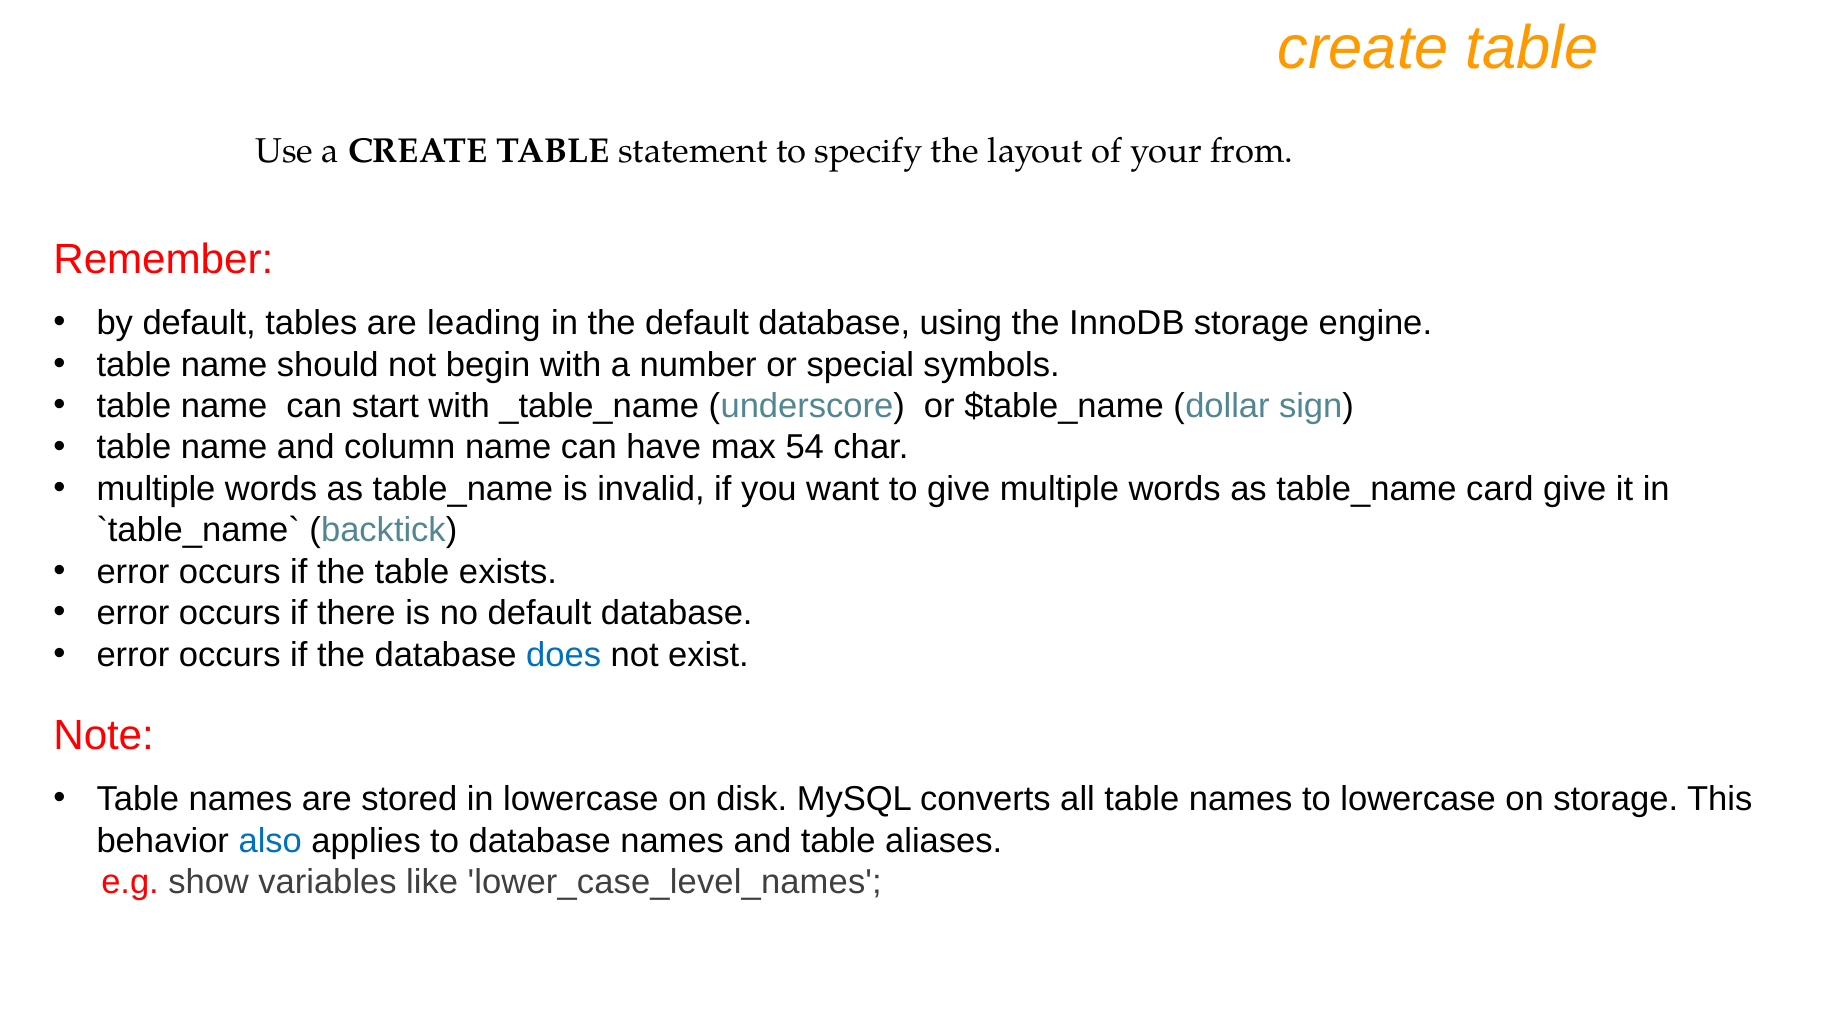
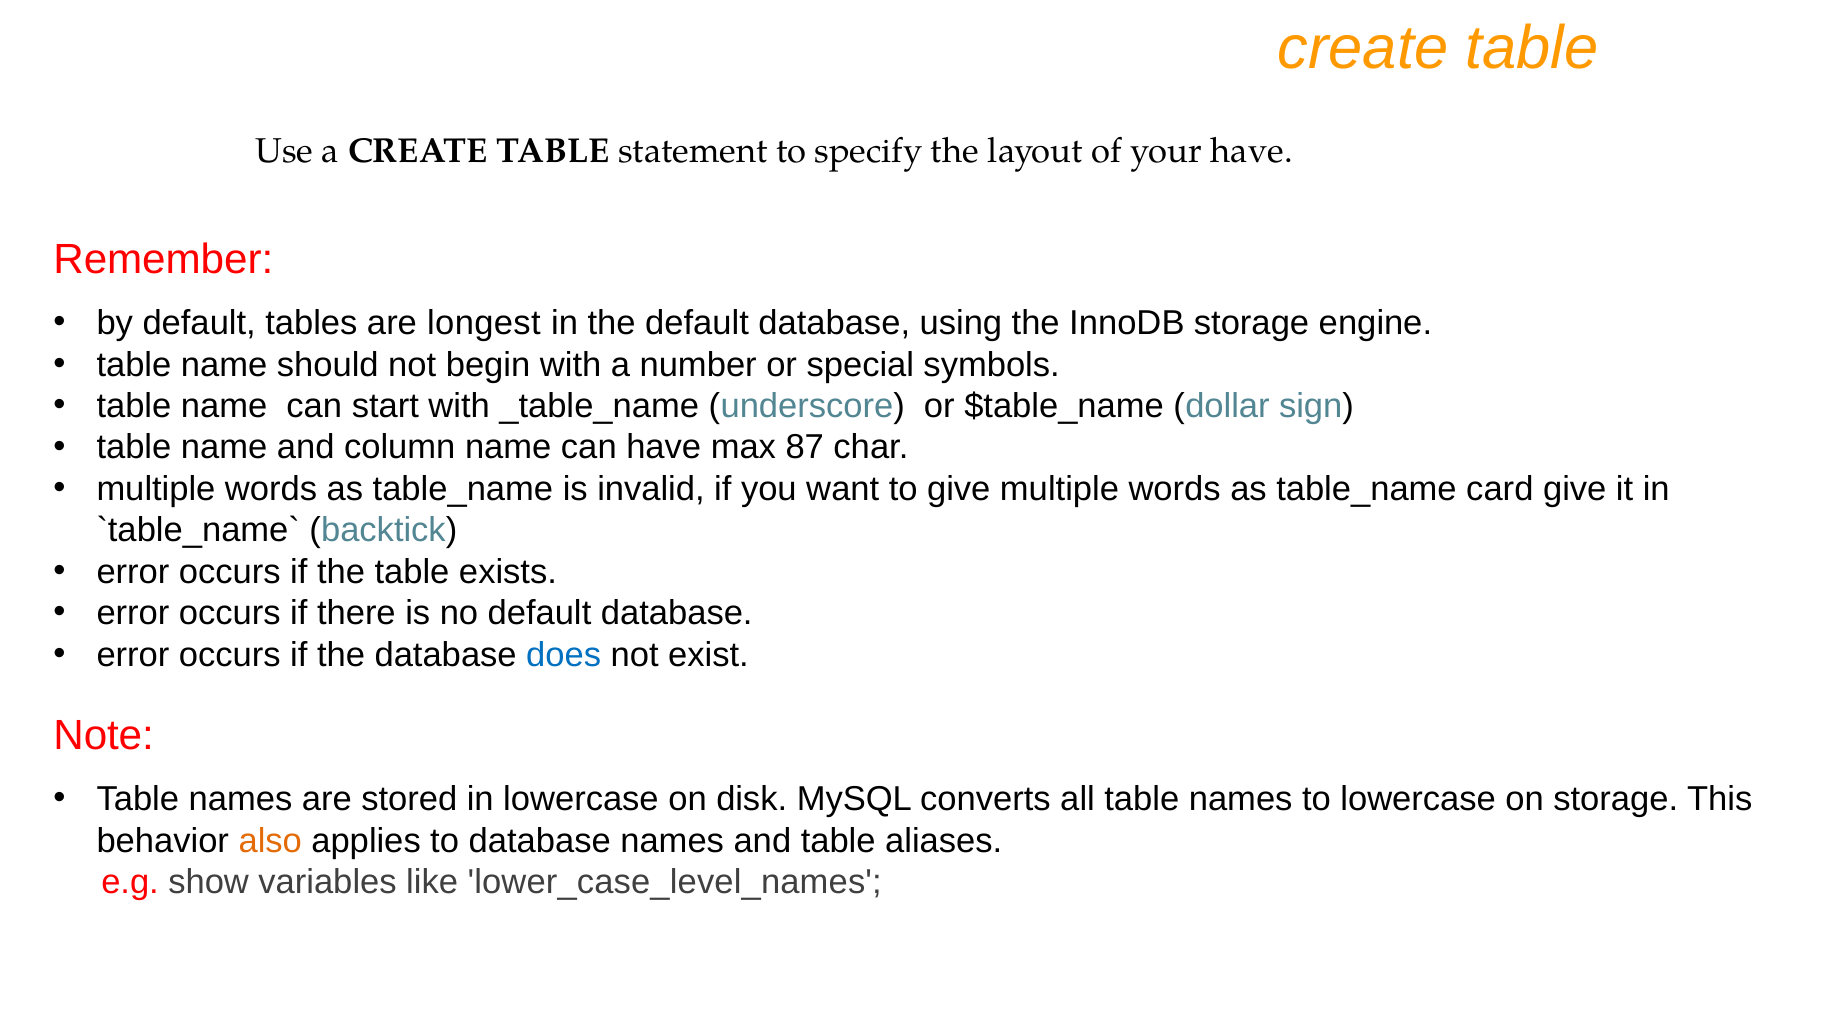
your from: from -> have
leading: leading -> longest
54: 54 -> 87
also colour: blue -> orange
